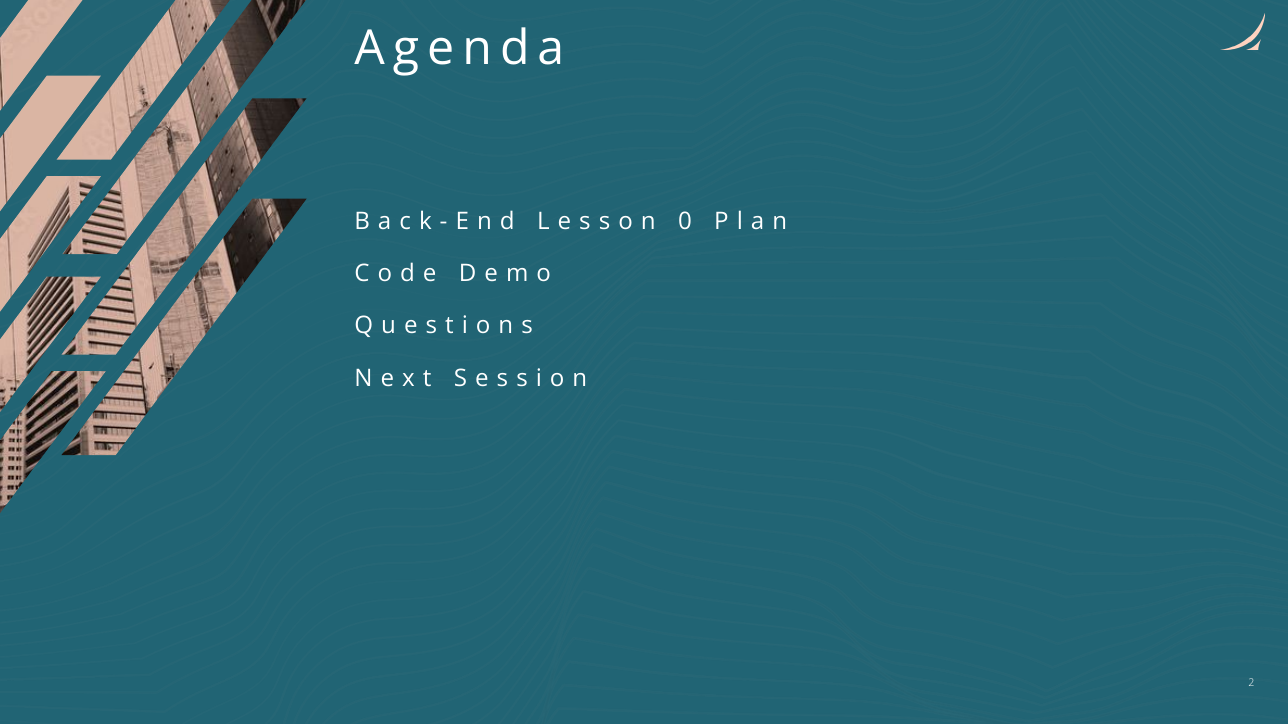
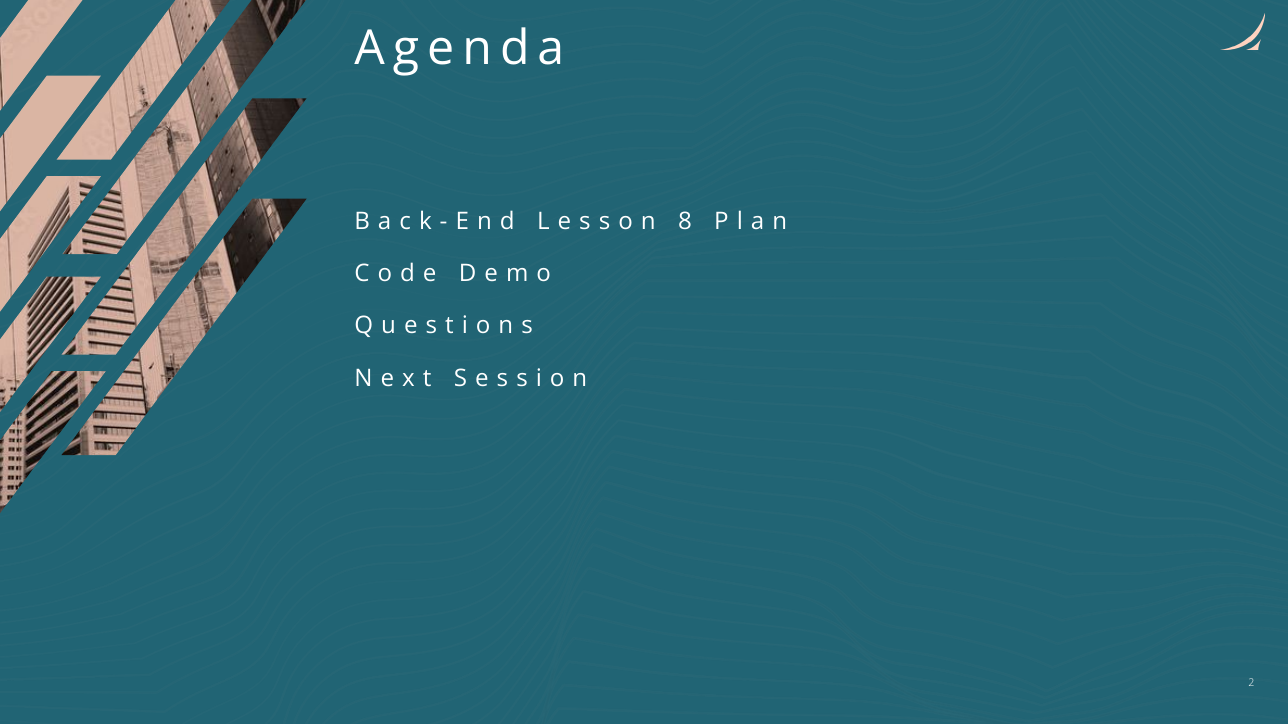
0: 0 -> 8
